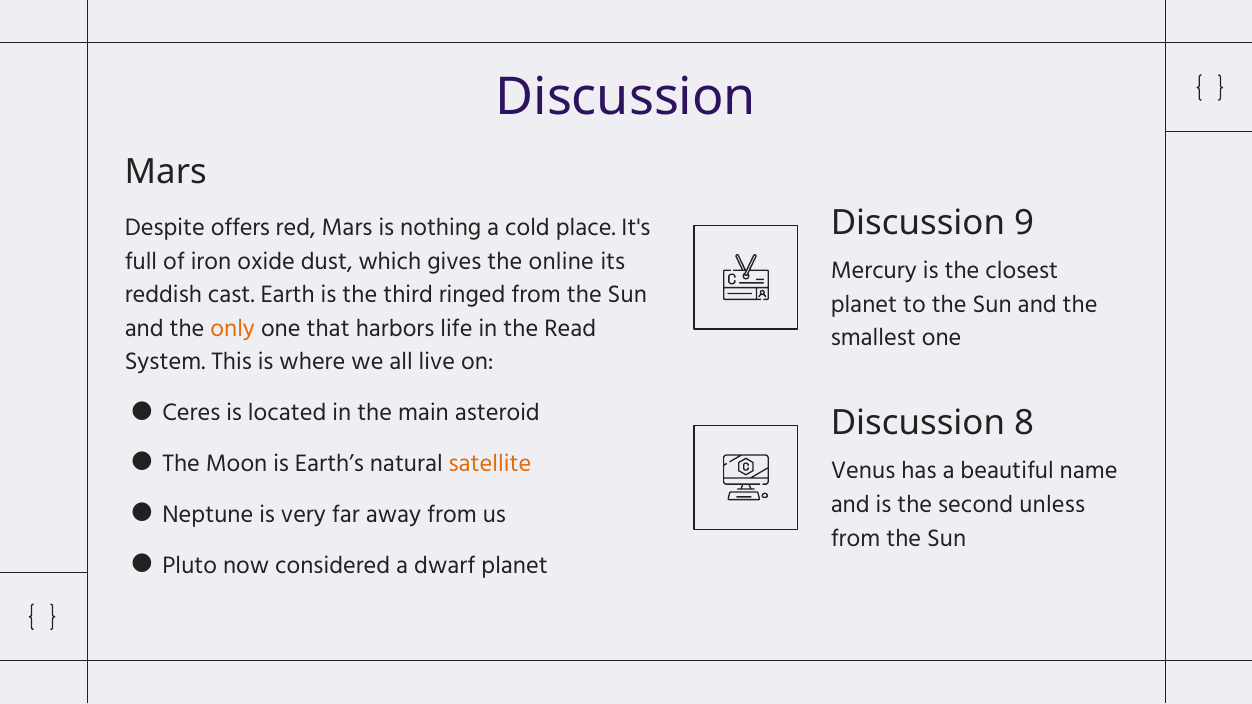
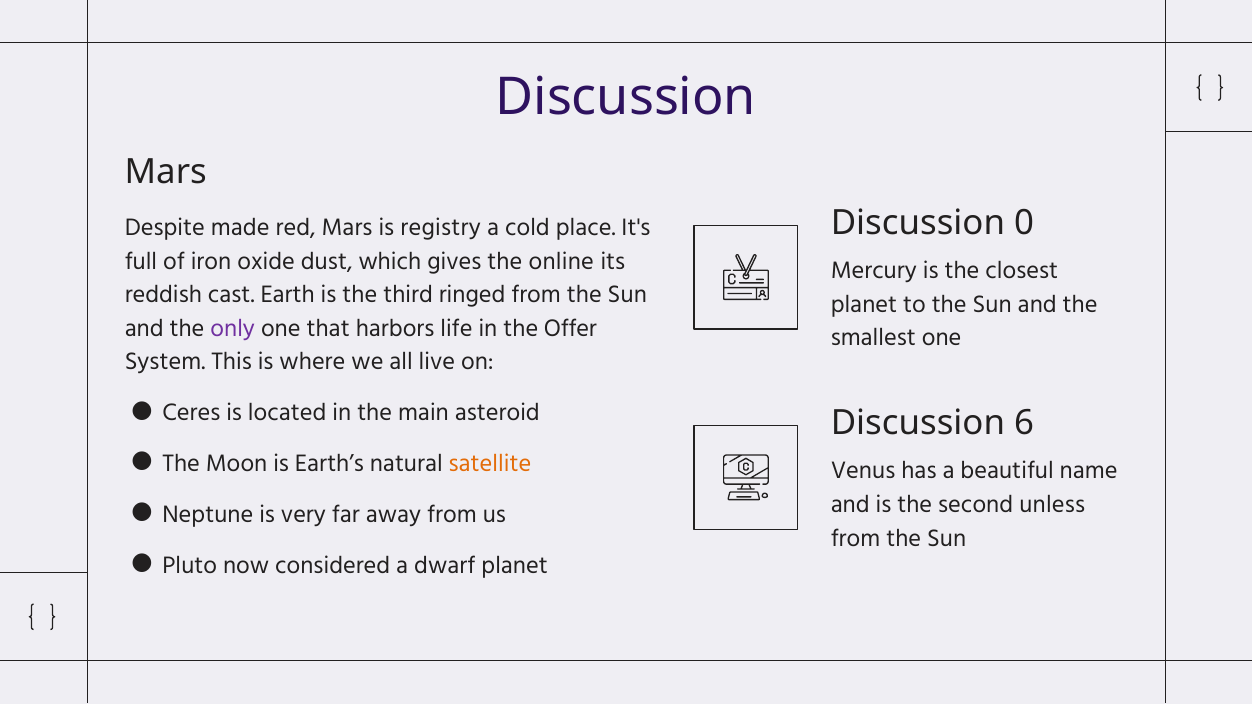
9: 9 -> 0
offers: offers -> made
nothing: nothing -> registry
only colour: orange -> purple
Read: Read -> Offer
8: 8 -> 6
